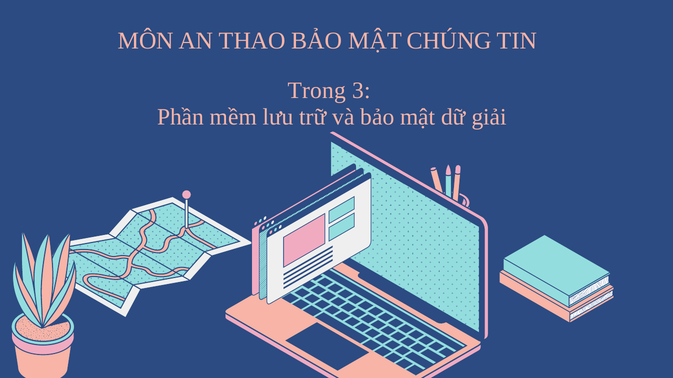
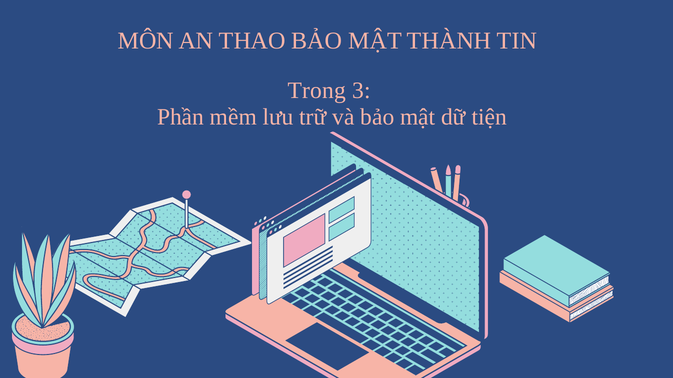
CHÚNG: CHÚNG -> THÀNH
giải: giải -> tiện
